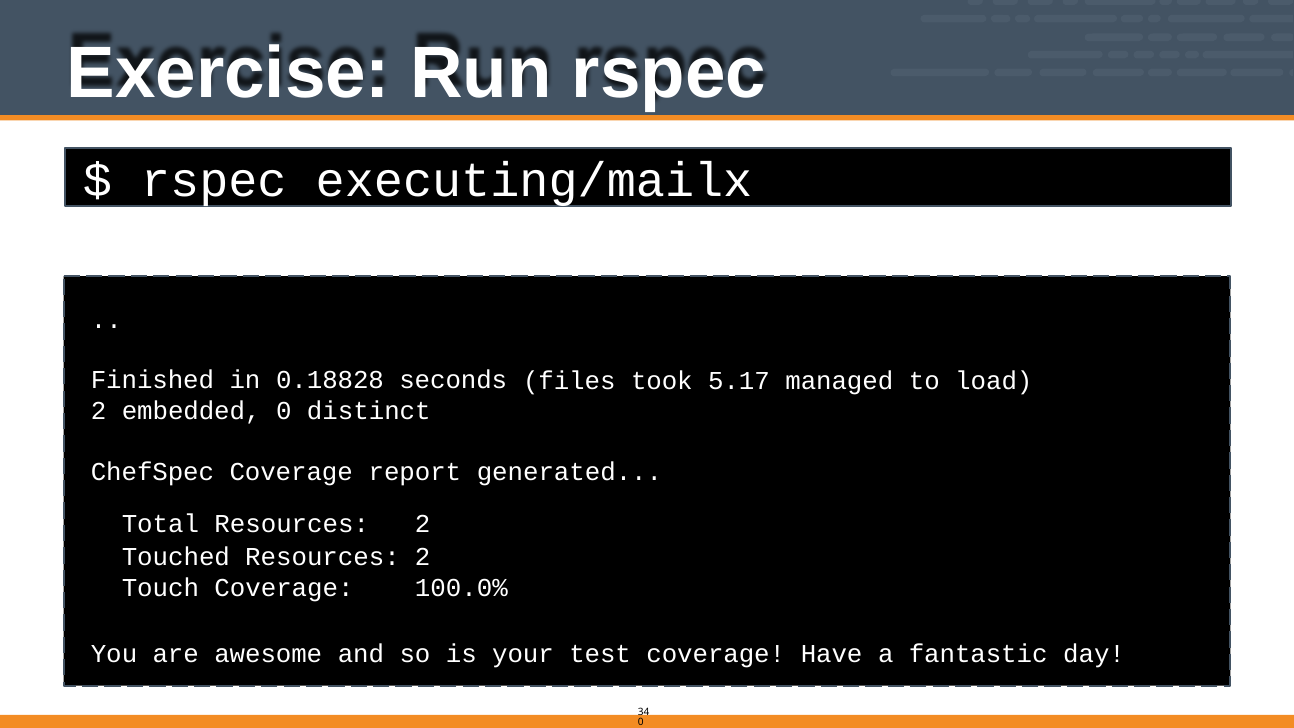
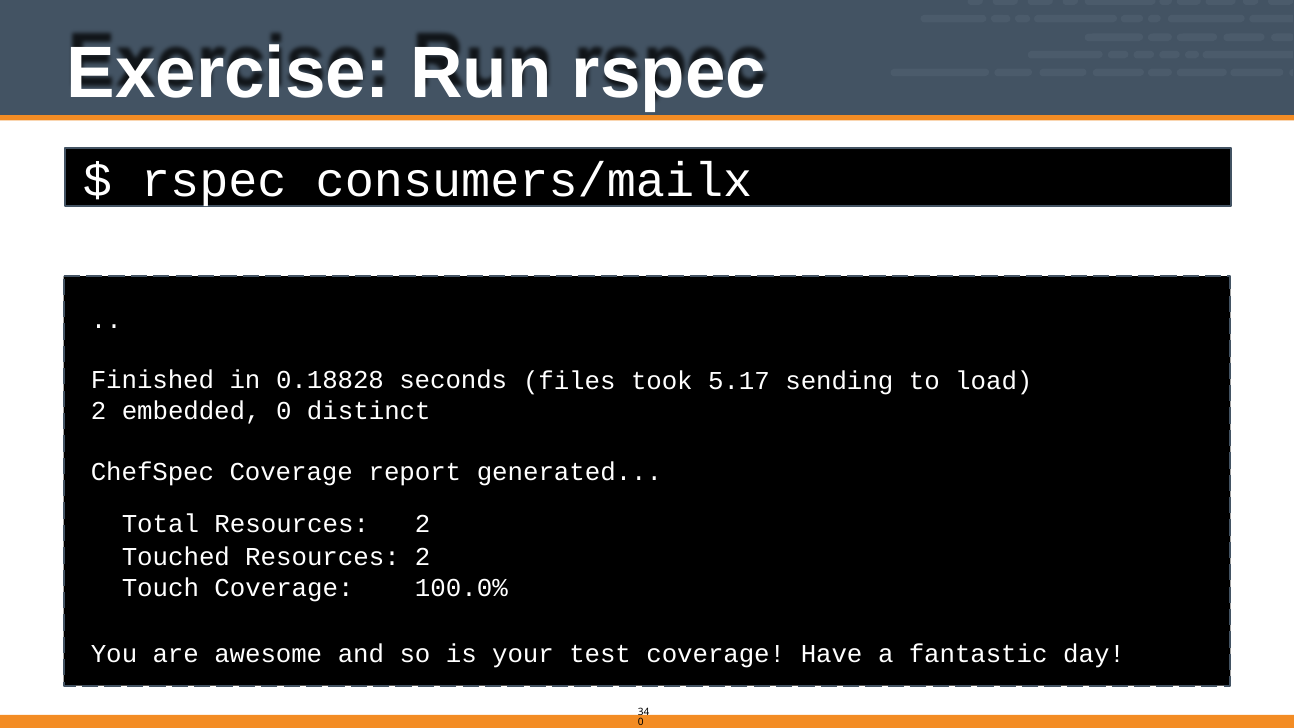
executing/mailx: executing/mailx -> consumers/mailx
managed: managed -> sending
